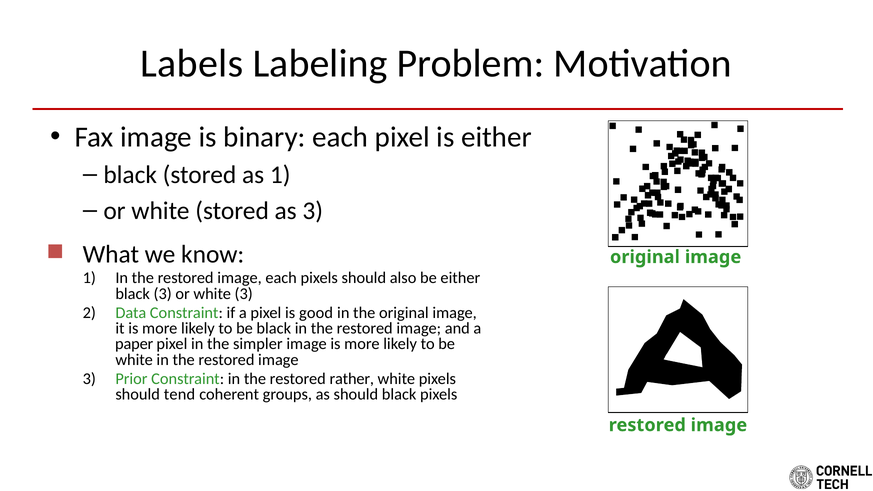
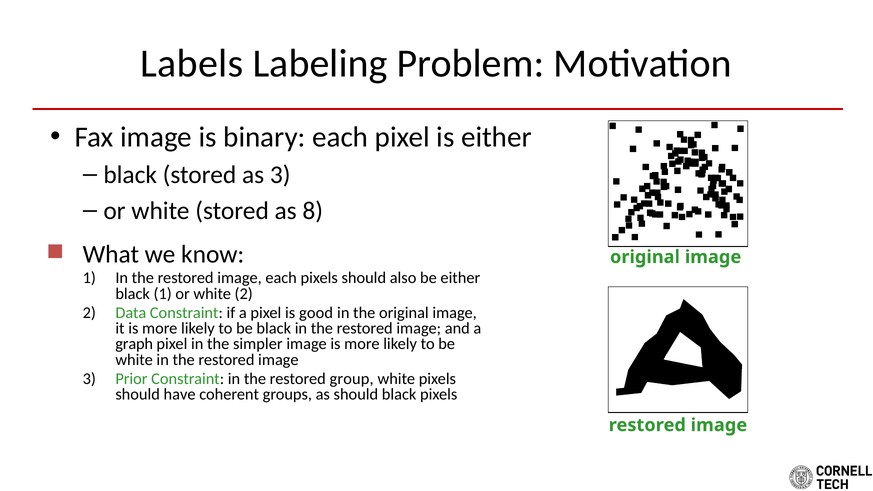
as 1: 1 -> 3
as 3: 3 -> 8
black 3: 3 -> 1
white 3: 3 -> 2
paper: paper -> graph
rather: rather -> group
tend: tend -> have
